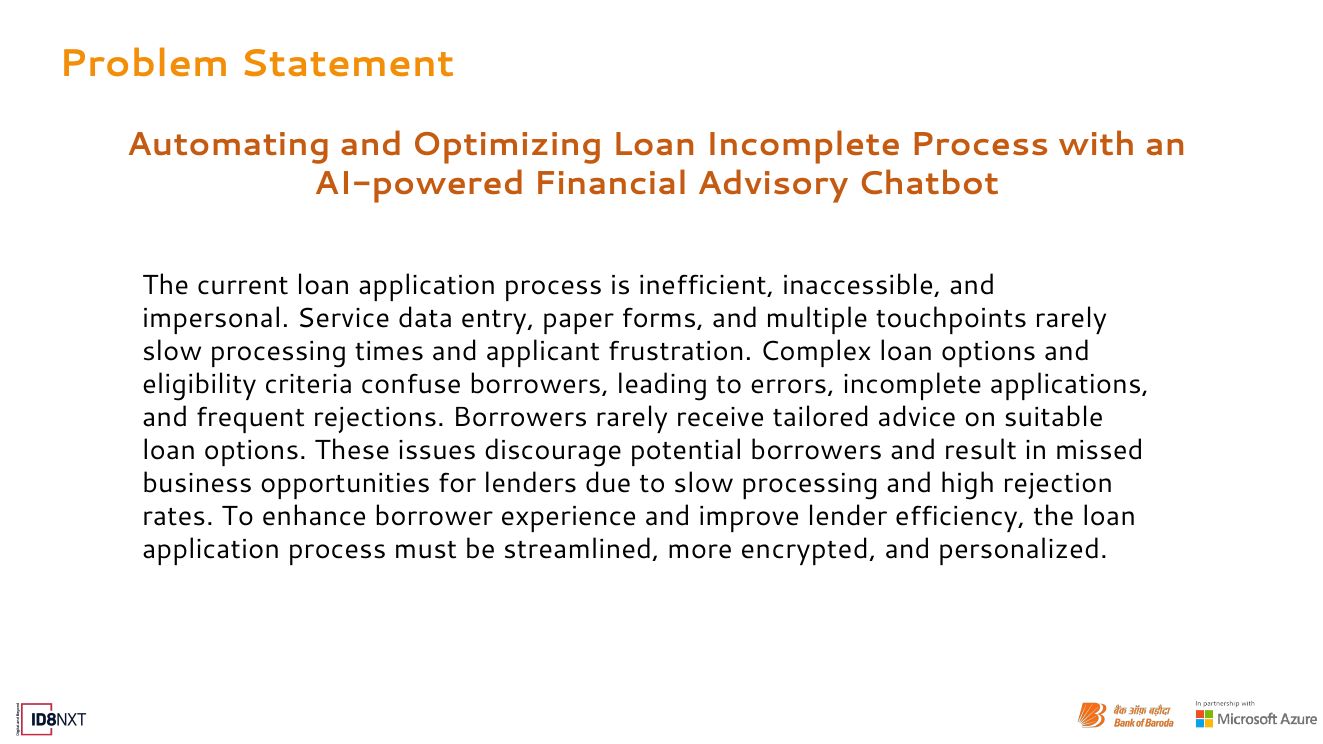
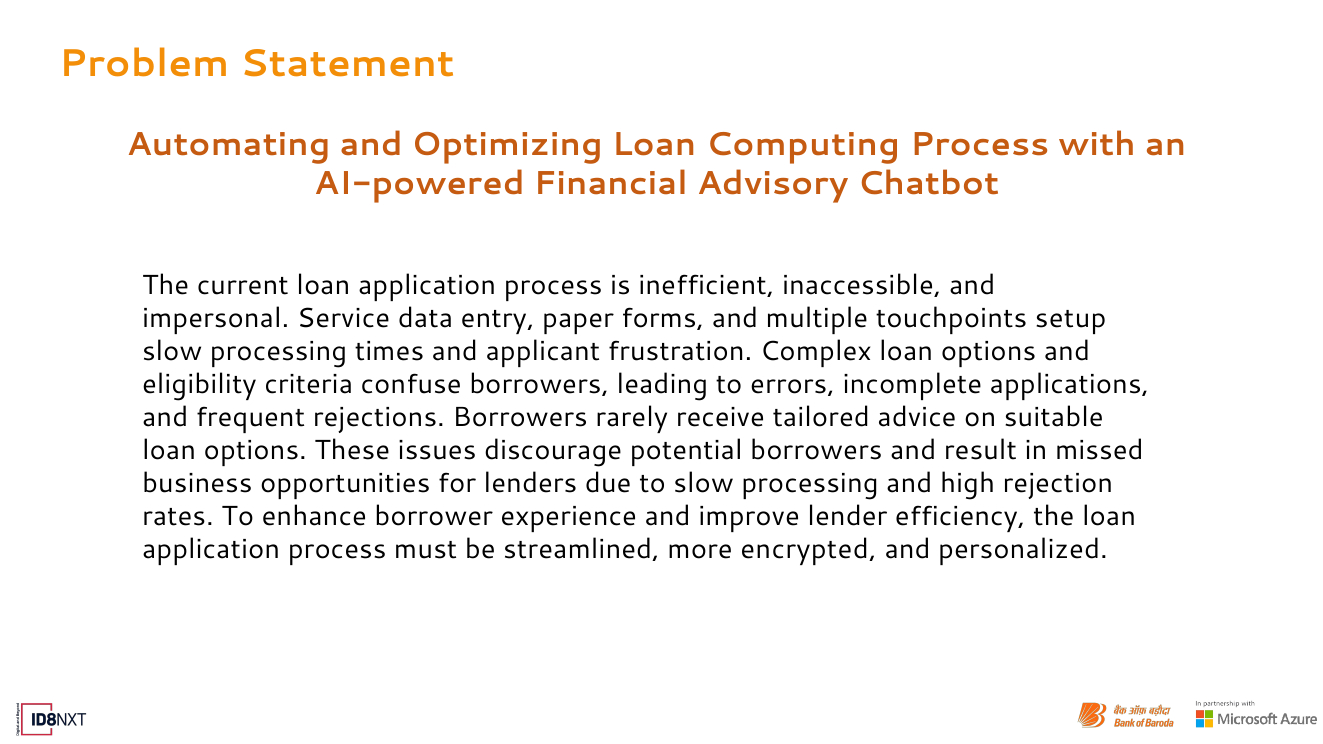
Loan Incomplete: Incomplete -> Computing
touchpoints rarely: rarely -> setup
